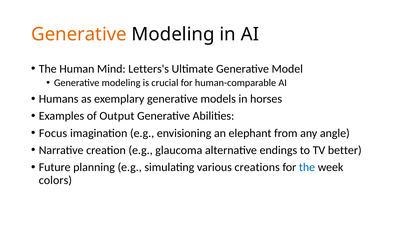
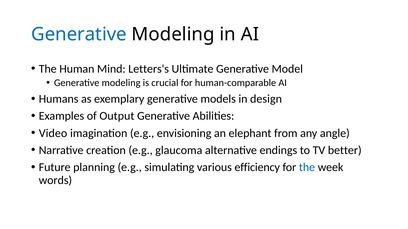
Generative at (79, 34) colour: orange -> blue
horses: horses -> design
Focus: Focus -> Video
creations: creations -> efficiency
colors: colors -> words
